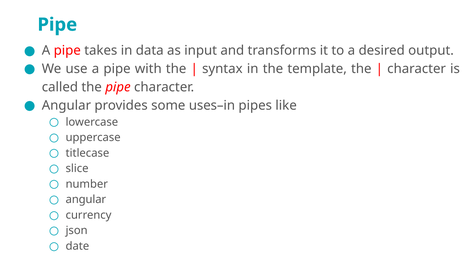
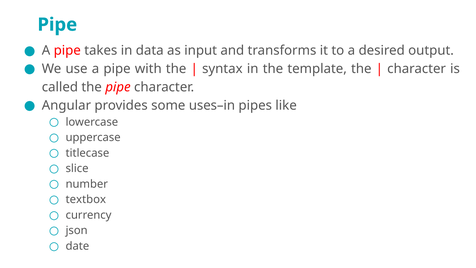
angular at (86, 199): angular -> textbox
